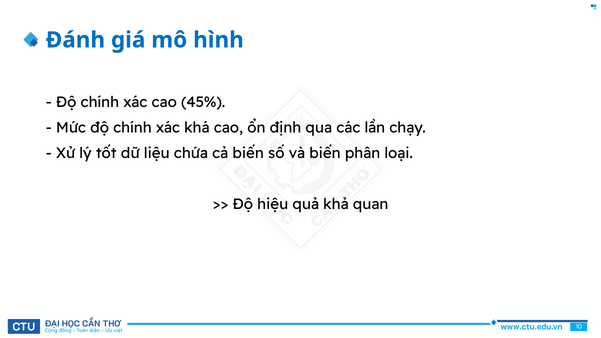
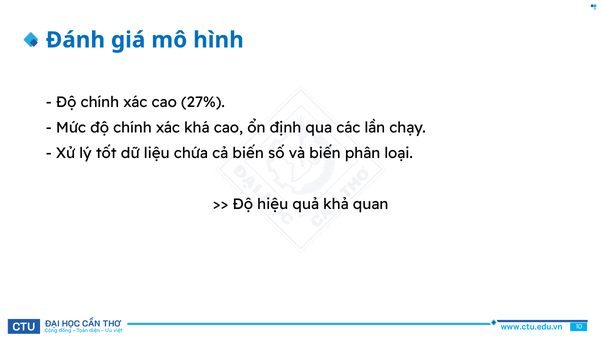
45%: 45% -> 27%
